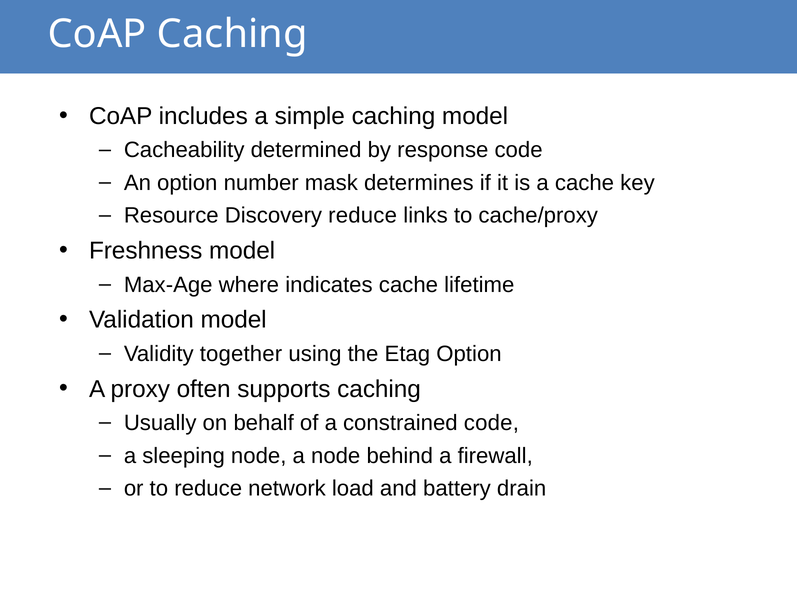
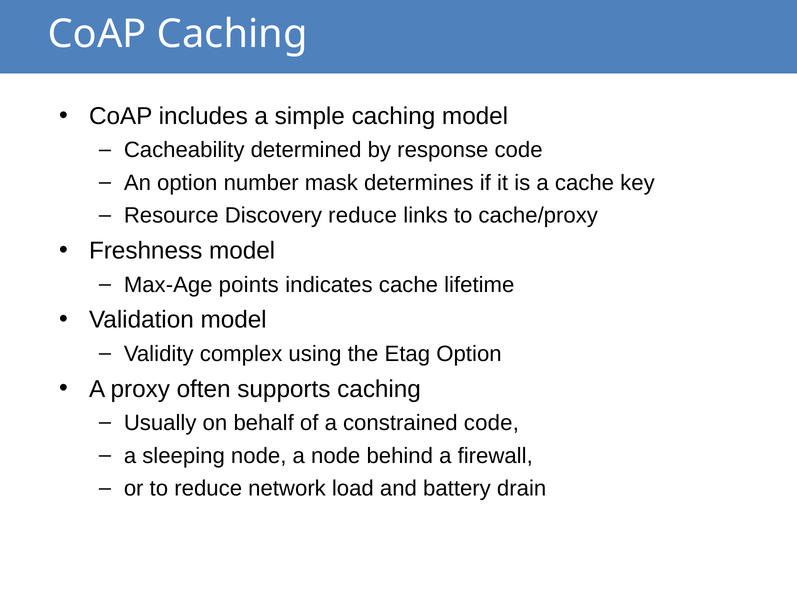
where: where -> points
together: together -> complex
